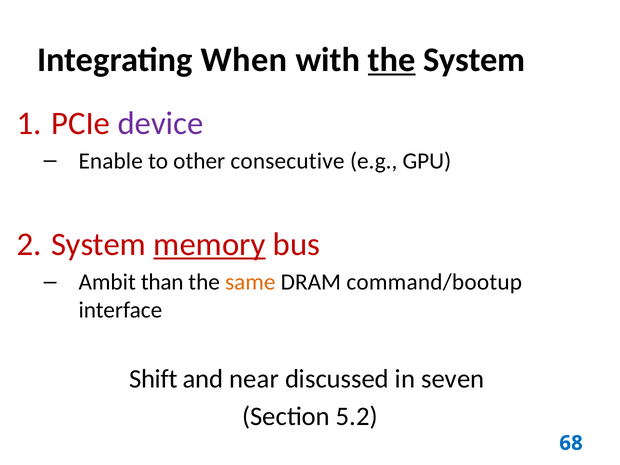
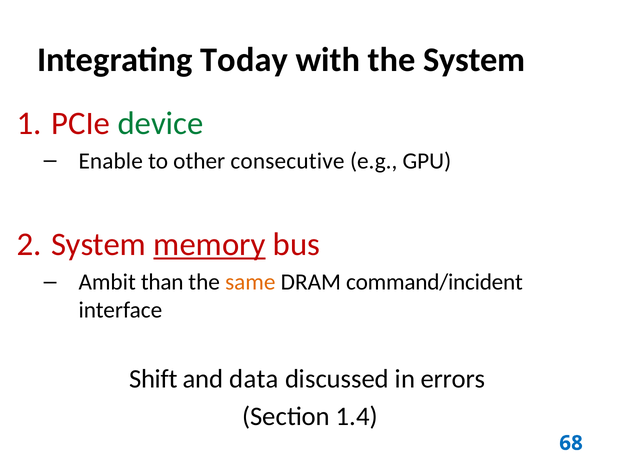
When: When -> Today
the at (392, 60) underline: present -> none
device colour: purple -> green
command/bootup: command/bootup -> command/incident
near: near -> data
seven: seven -> errors
5.2: 5.2 -> 1.4
